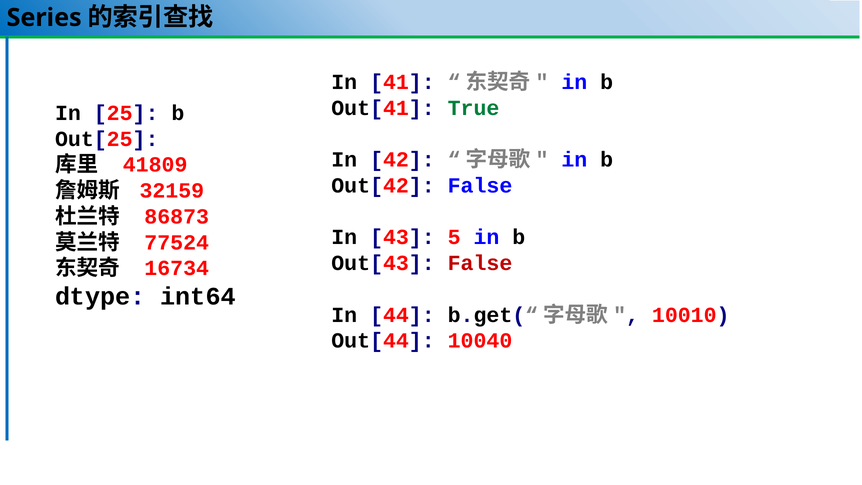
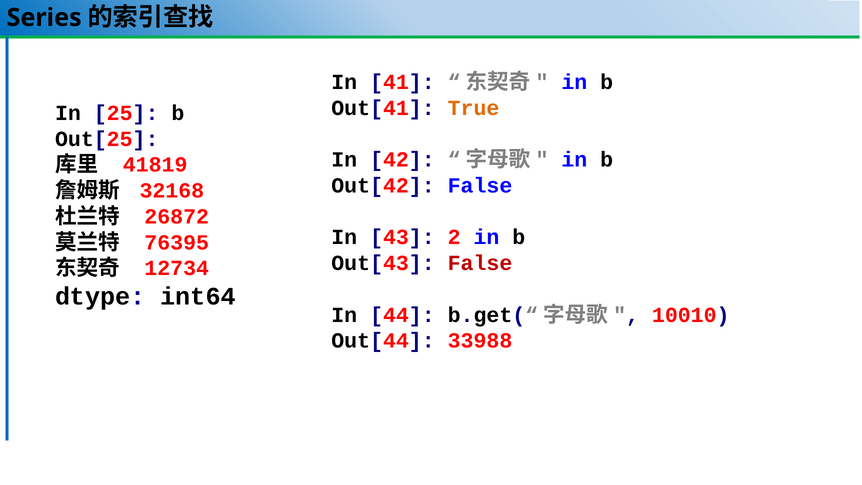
True colour: green -> orange
41809: 41809 -> 41819
32159: 32159 -> 32168
86873: 86873 -> 26872
5: 5 -> 2
77524: 77524 -> 76395
16734: 16734 -> 12734
10040: 10040 -> 33988
